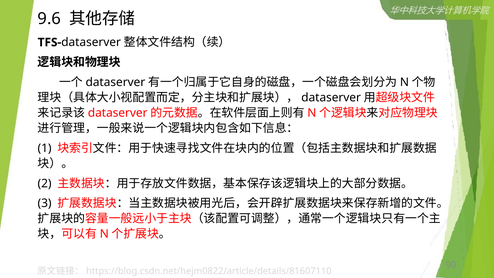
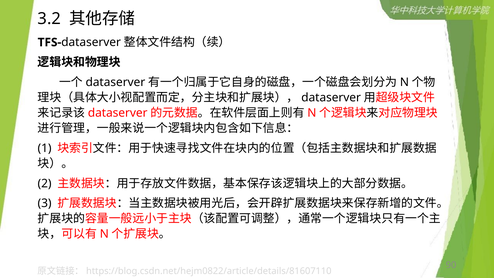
9.6: 9.6 -> 3.2
